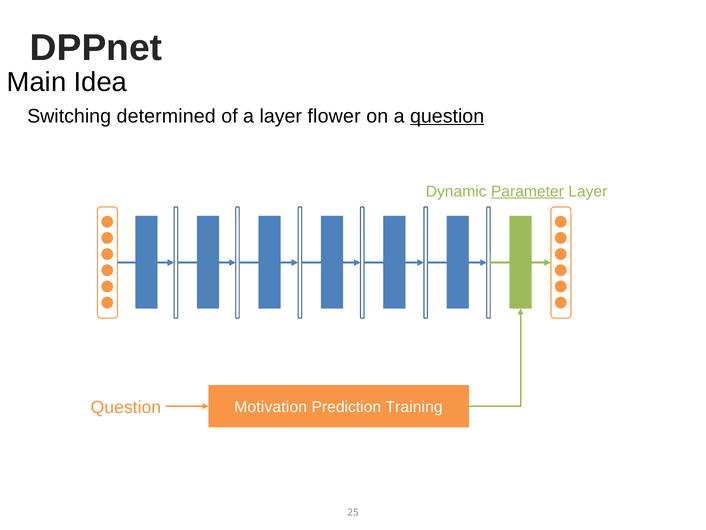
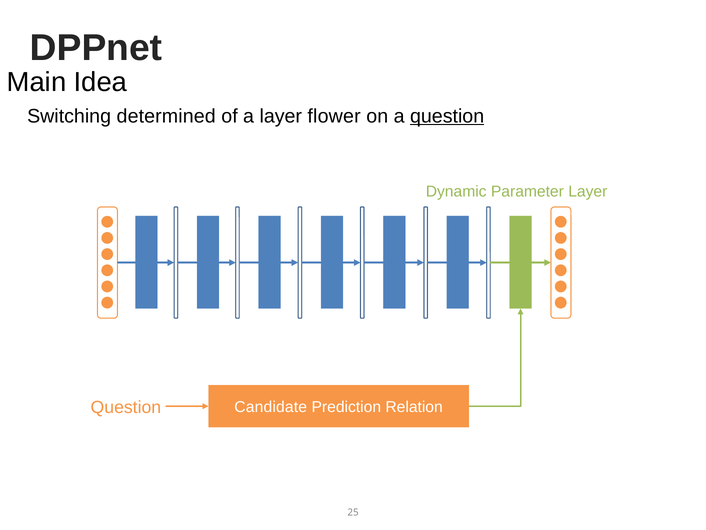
Parameter underline: present -> none
Motivation: Motivation -> Candidate
Training: Training -> Relation
